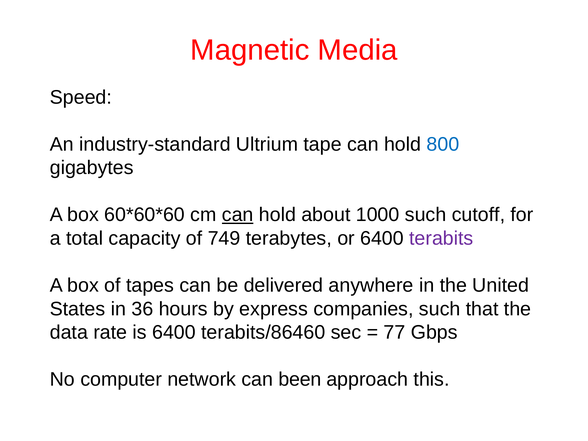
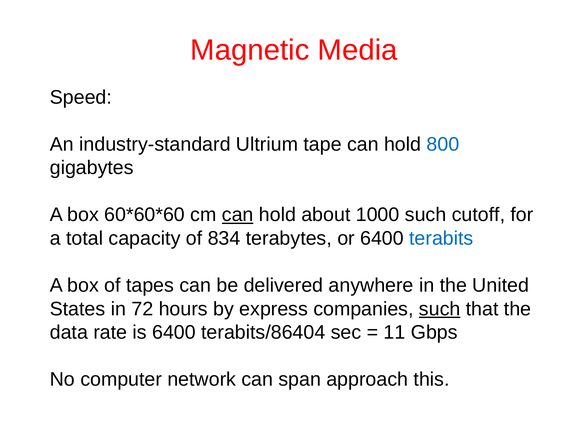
749: 749 -> 834
terabits colour: purple -> blue
36: 36 -> 72
such at (440, 309) underline: none -> present
terabits/86460: terabits/86460 -> terabits/86404
77: 77 -> 11
been: been -> span
